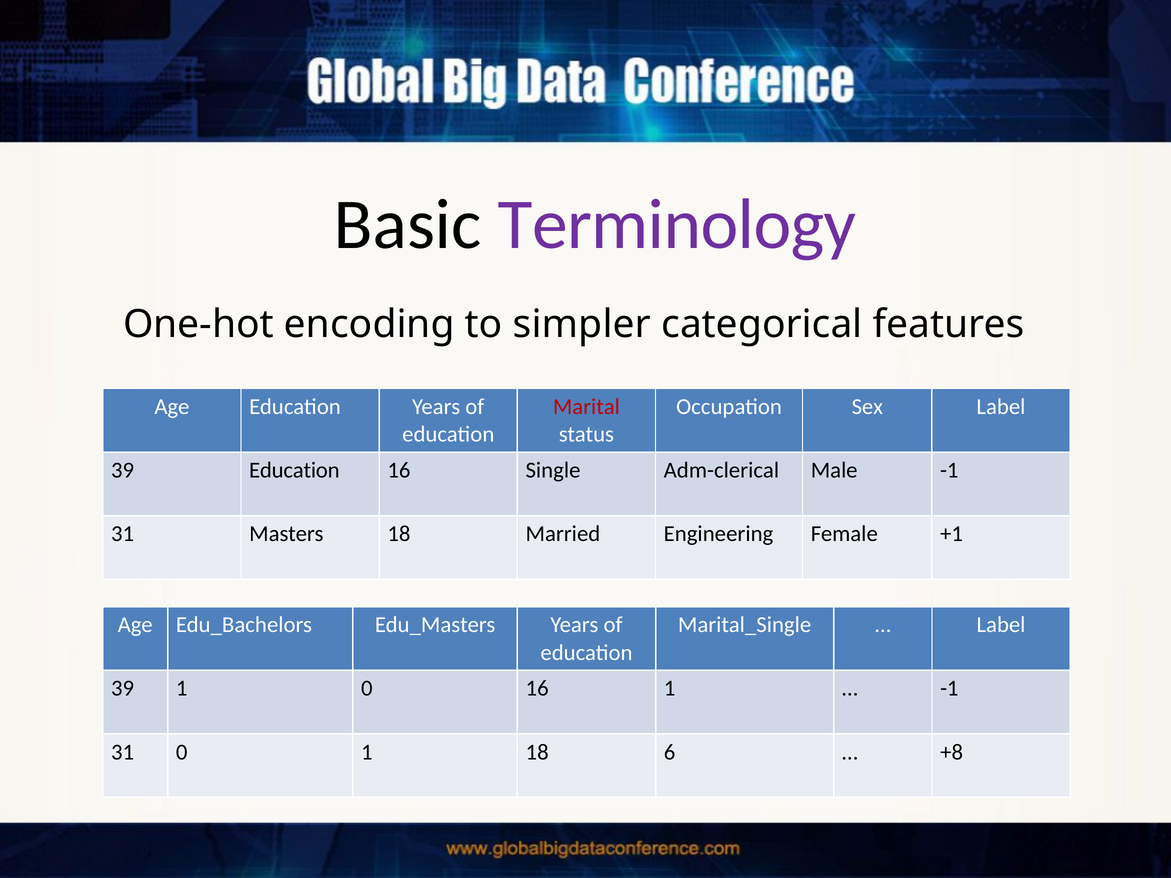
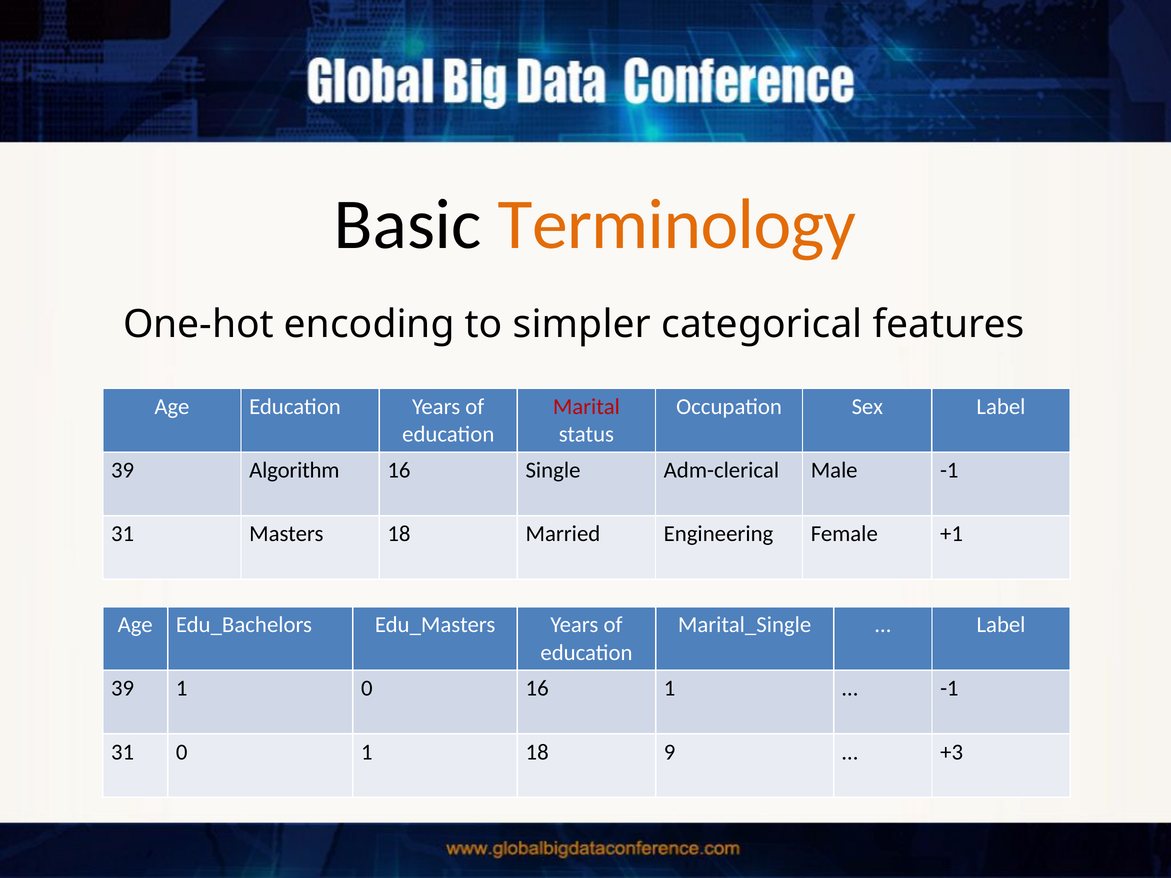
Terminology colour: purple -> orange
39 Education: Education -> Algorithm
6: 6 -> 9
+8: +8 -> +3
